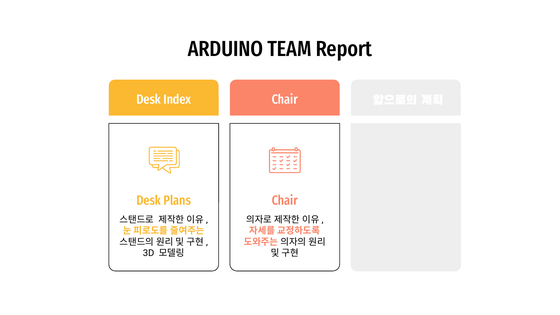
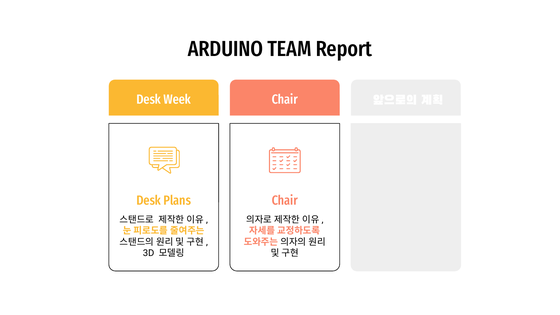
Index: Index -> Week
